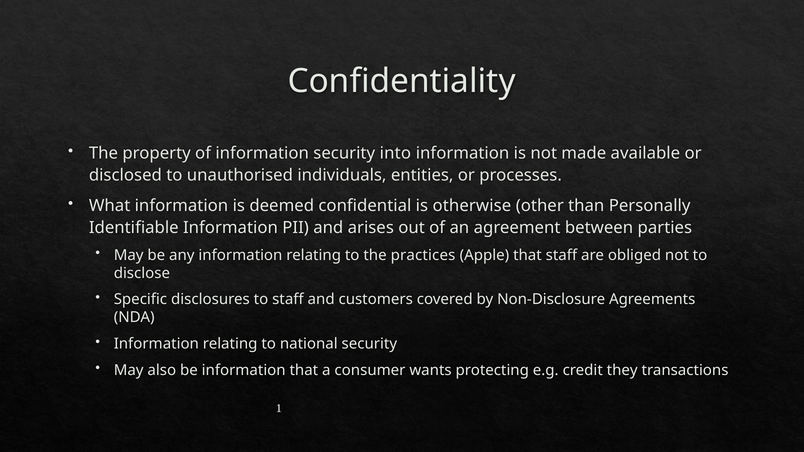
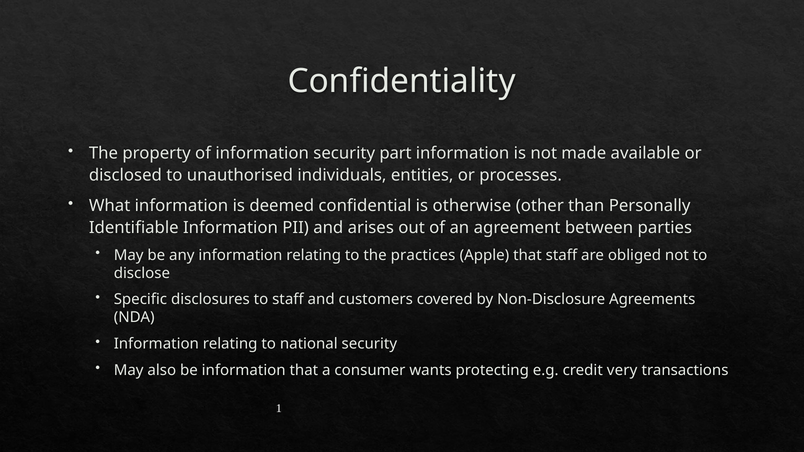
into: into -> part
they: they -> very
